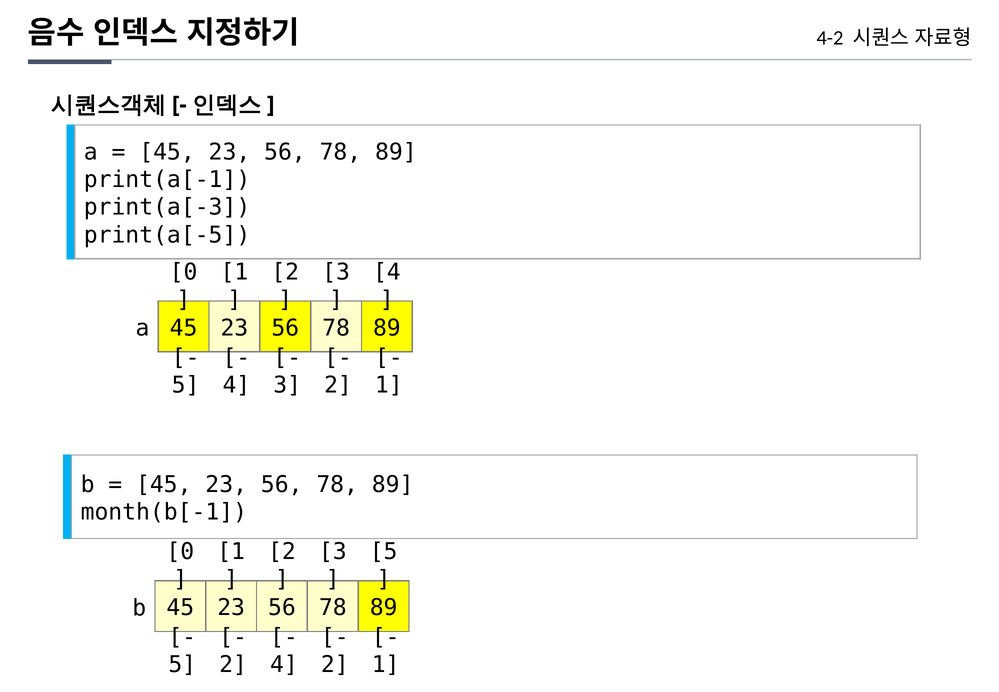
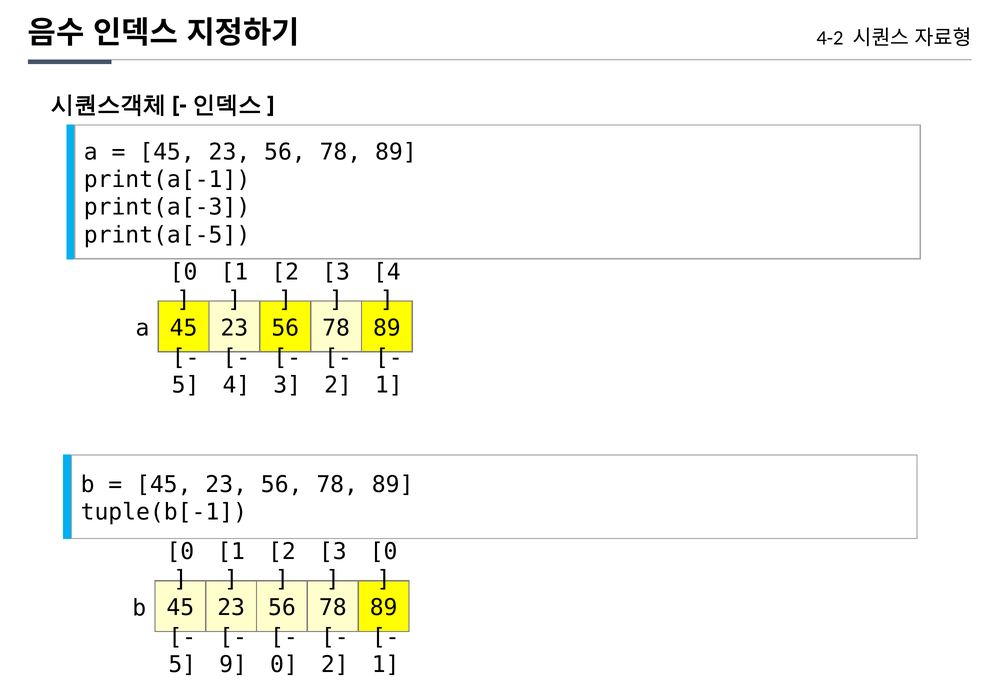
month(b[-1: month(b[-1 -> tuple(b[-1
5 at (384, 551): 5 -> 0
2 at (233, 664): 2 -> 9
4 at (284, 664): 4 -> 0
